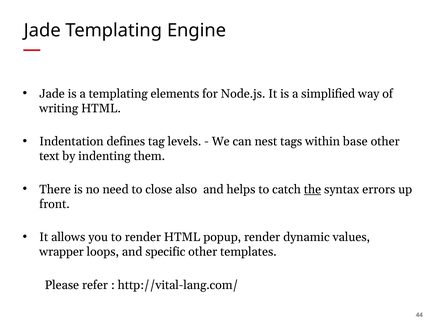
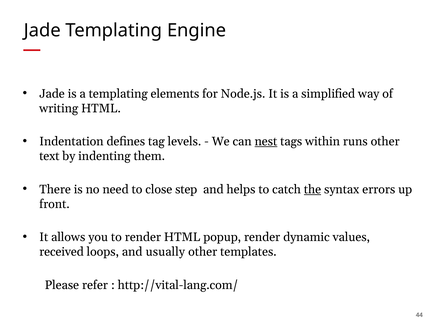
nest underline: none -> present
base: base -> runs
also: also -> step
wrapper: wrapper -> received
specific: specific -> usually
